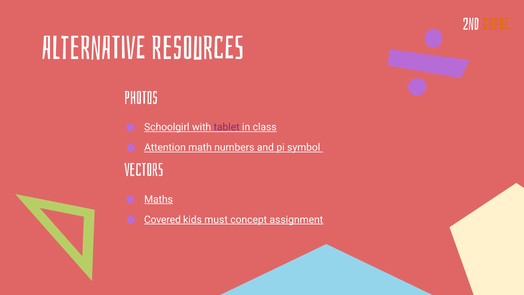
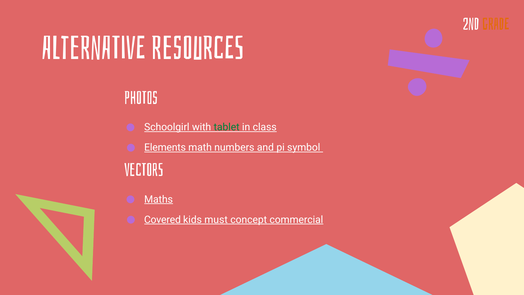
tablet colour: purple -> green
Attention: Attention -> Elements
assignment: assignment -> commercial
